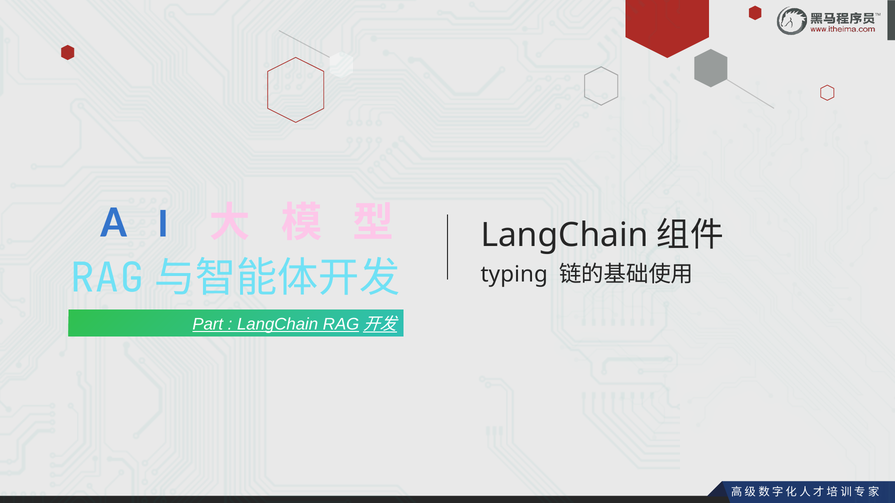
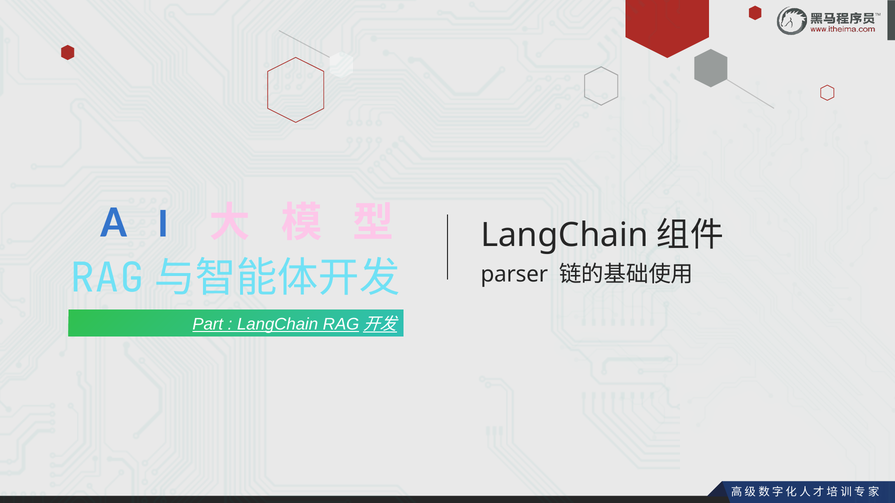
typing: typing -> parser
